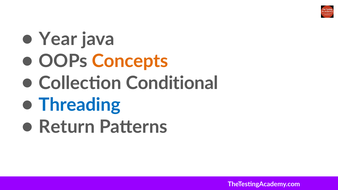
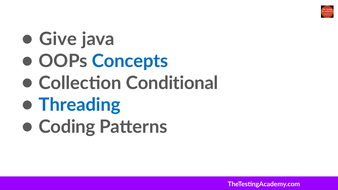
Year: Year -> Give
Concepts colour: orange -> blue
Return: Return -> Coding
